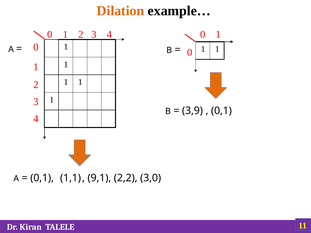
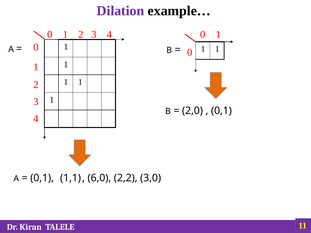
Dilation colour: orange -> purple
3,9: 3,9 -> 2,0
9,1: 9,1 -> 6,0
